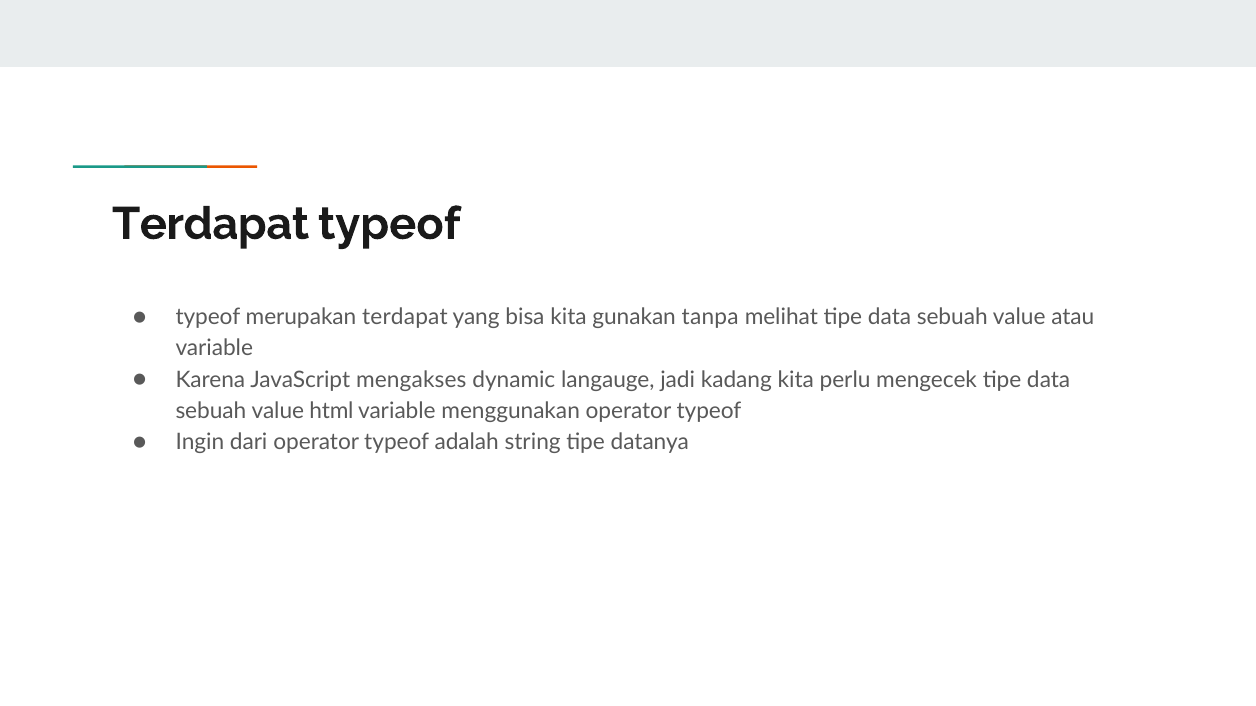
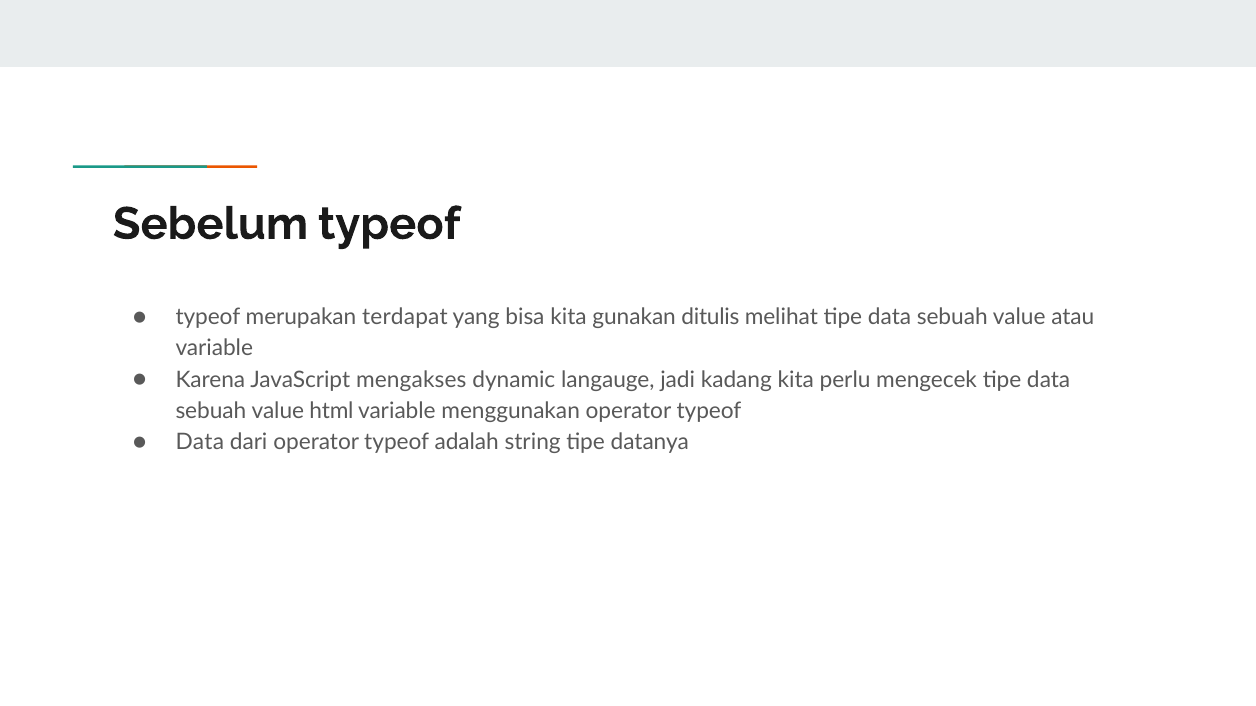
Terdapat at (211, 224): Terdapat -> Sebelum
tanpa: tanpa -> ditulis
Ingin at (200, 443): Ingin -> Data
